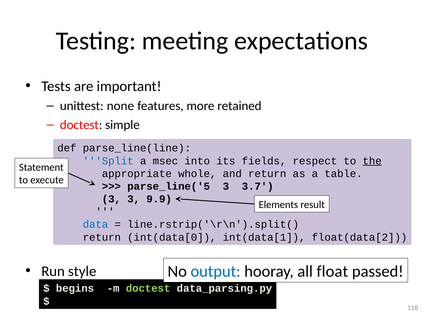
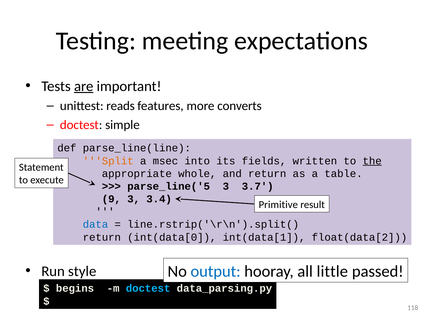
are underline: none -> present
none: none -> reads
retained: retained -> converts
Split colour: blue -> orange
respect: respect -> written
3 at (111, 199): 3 -> 9
9.9: 9.9 -> 3.4
Elements: Elements -> Primitive
float: float -> little
doctest at (148, 288) colour: light green -> light blue
